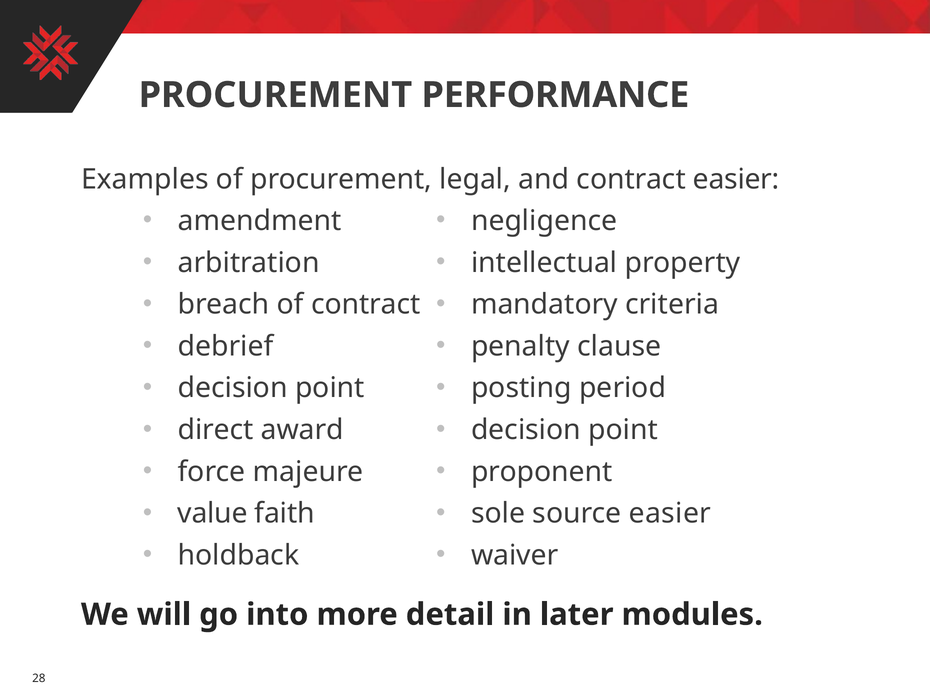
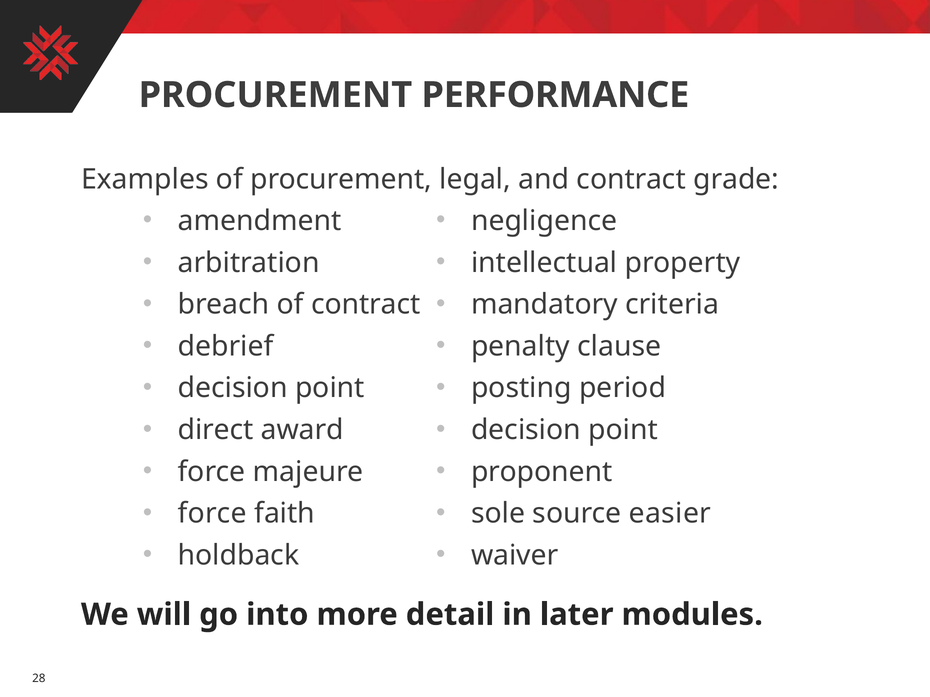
contract easier: easier -> grade
value at (213, 514): value -> force
